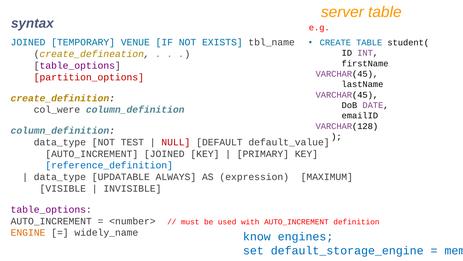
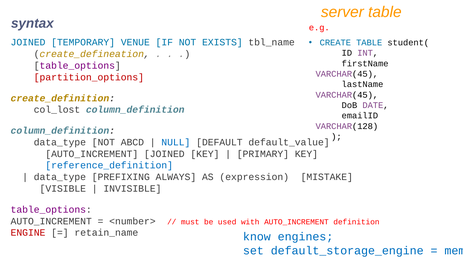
col_were: col_were -> col_lost
TEST: TEST -> ABCD
NULL colour: red -> blue
UPDATABLE: UPDATABLE -> PREFIXING
MAXIMUM: MAXIMUM -> MISTAKE
ENGINE colour: orange -> red
widely_name: widely_name -> retain_name
